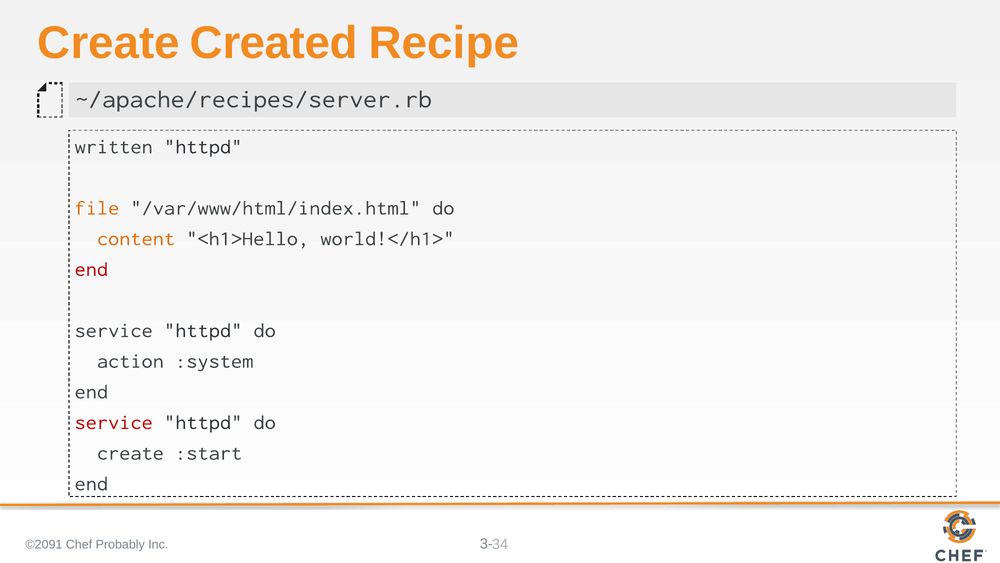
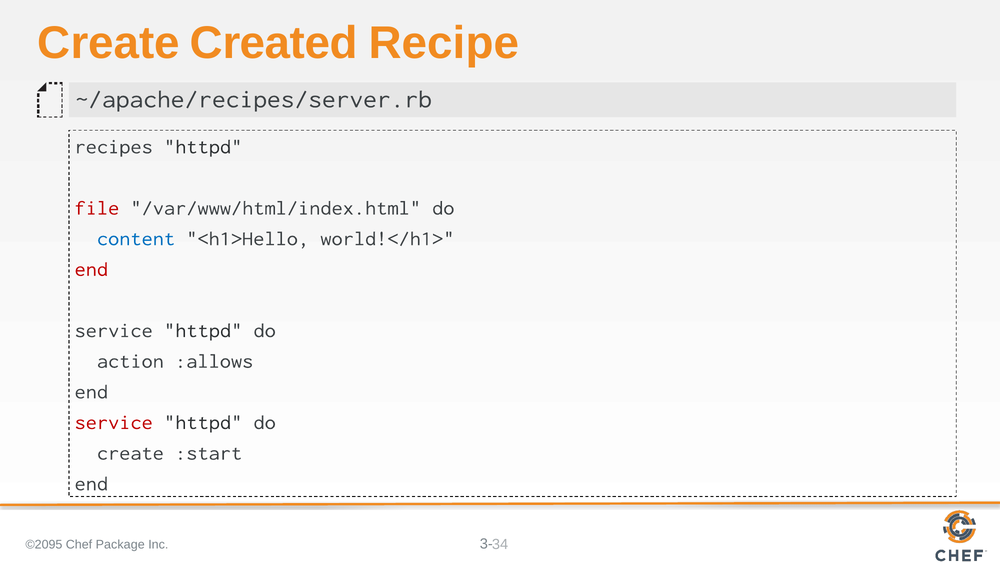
written: written -> recipes
file colour: orange -> red
content colour: orange -> blue
:system: :system -> :allows
©2091: ©2091 -> ©2095
Probably: Probably -> Package
